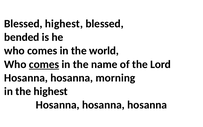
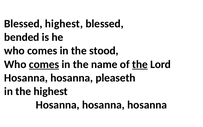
world: world -> stood
the at (140, 64) underline: none -> present
morning: morning -> pleaseth
